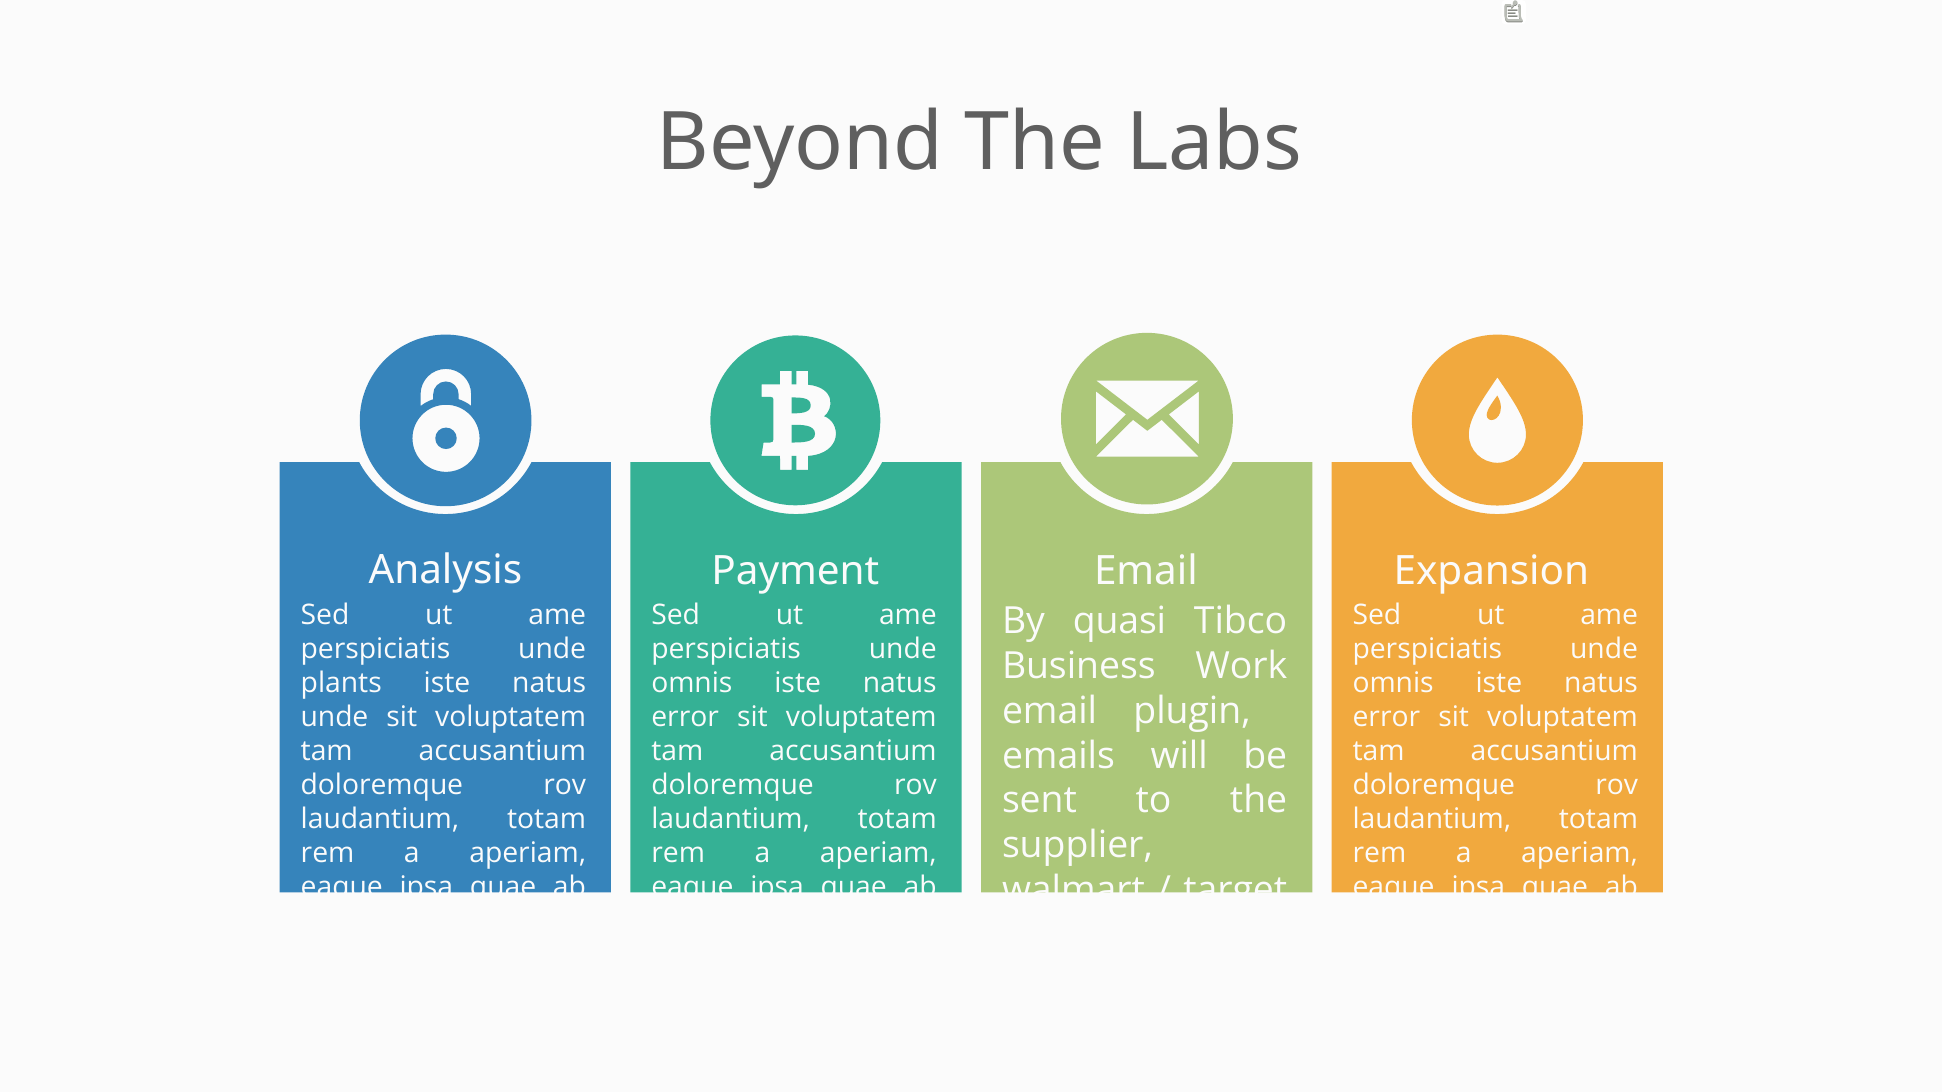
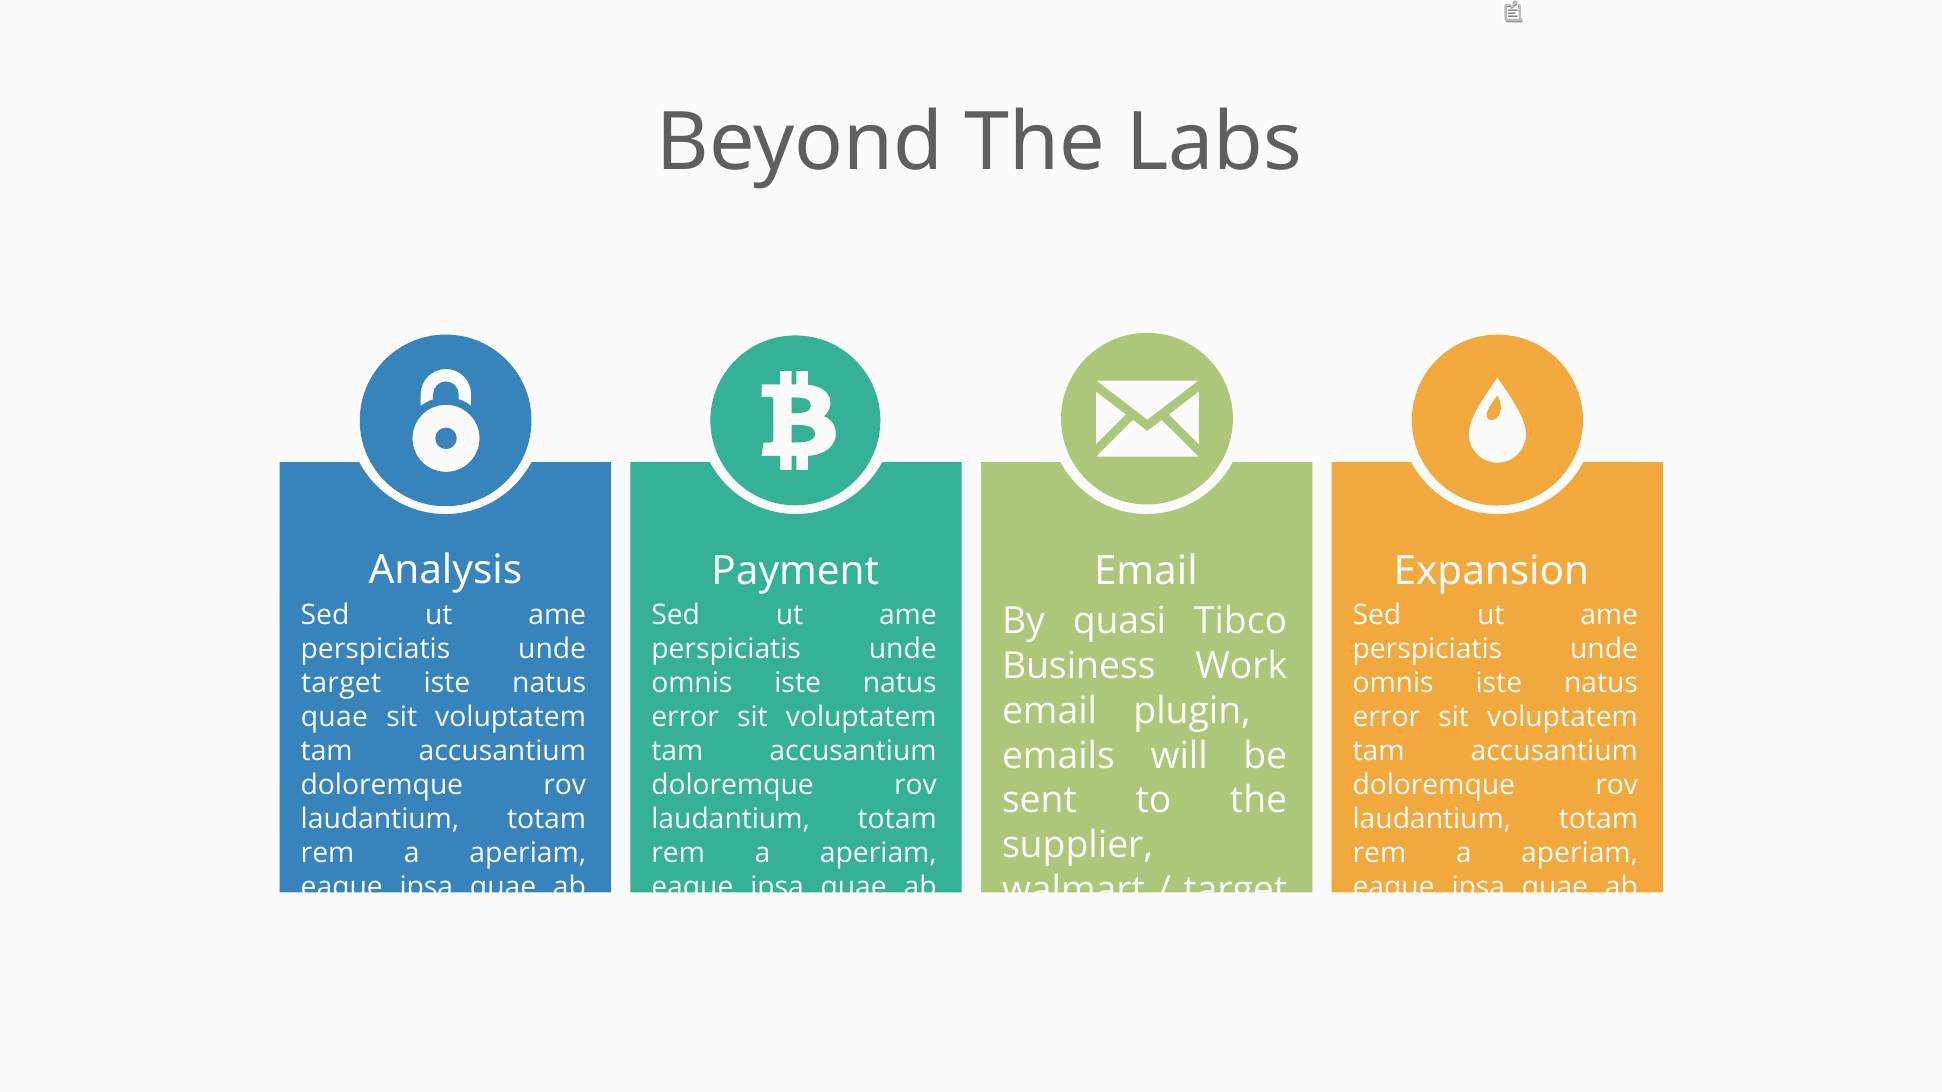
plants at (341, 683): plants -> target
unde at (335, 717): unde -> quae
